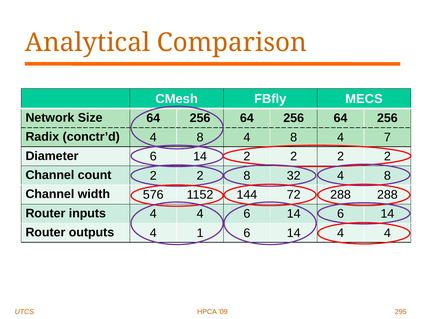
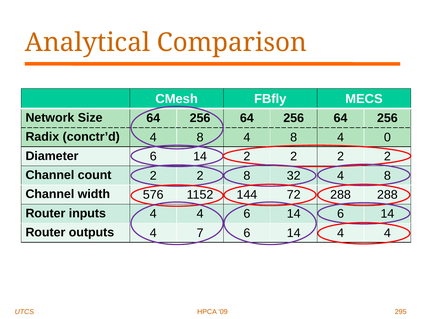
7: 7 -> 0
1: 1 -> 7
